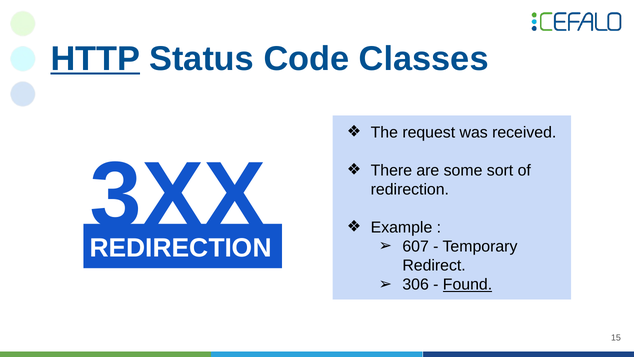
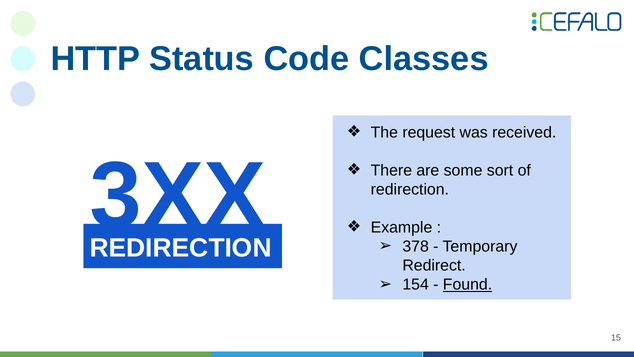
HTTP underline: present -> none
607: 607 -> 378
306: 306 -> 154
